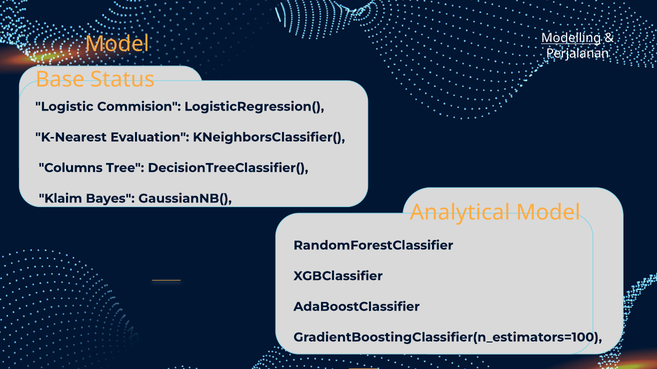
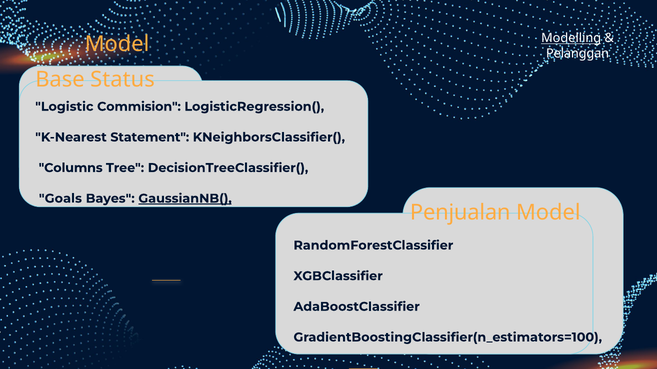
Perjalanan: Perjalanan -> Pelanggan
Evaluation: Evaluation -> Statement
Klaim: Klaim -> Goals
GaussianNB( underline: none -> present
Analytical: Analytical -> Penjualan
